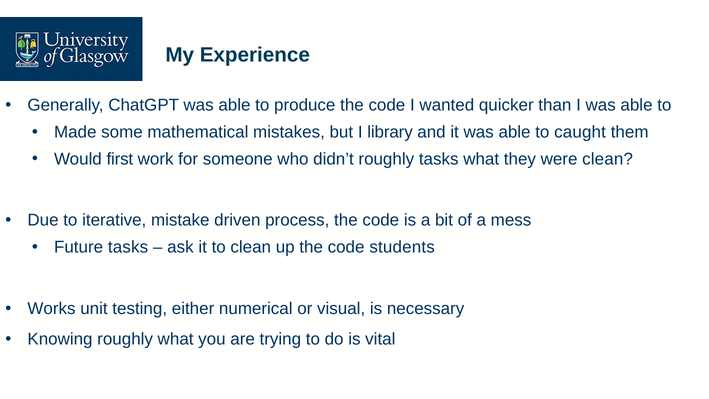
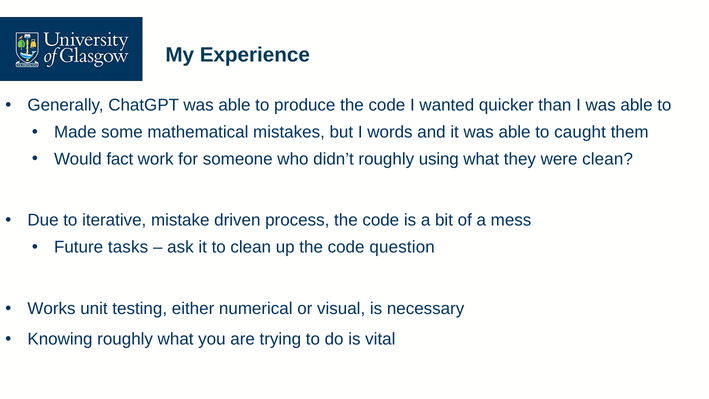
library: library -> words
first: first -> fact
roughly tasks: tasks -> using
students: students -> question
